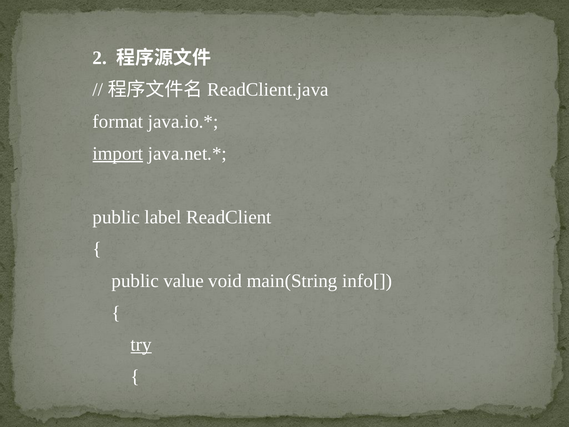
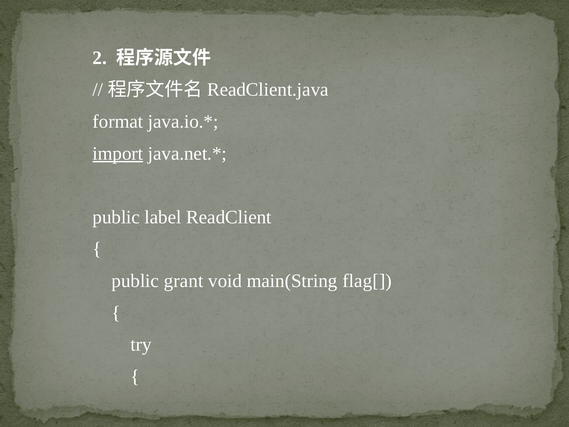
value: value -> grant
info[: info[ -> flag[
try underline: present -> none
